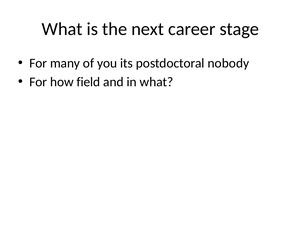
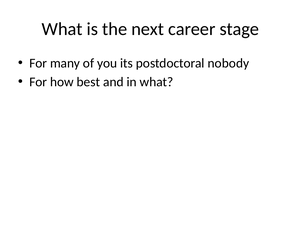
field: field -> best
